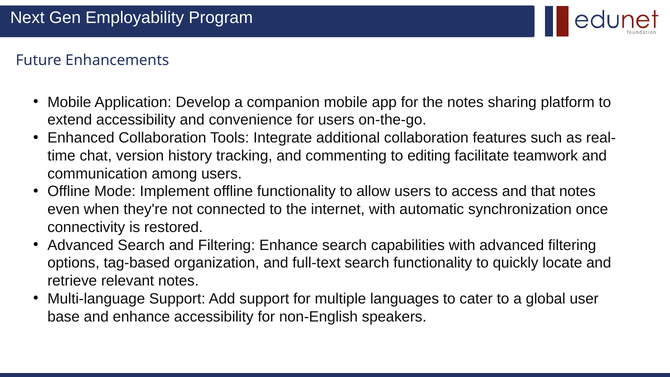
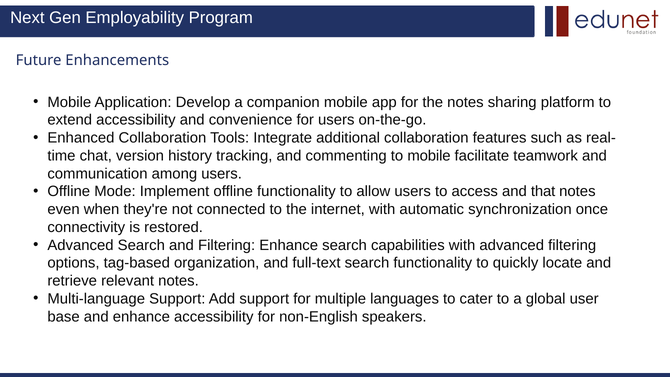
to editing: editing -> mobile
